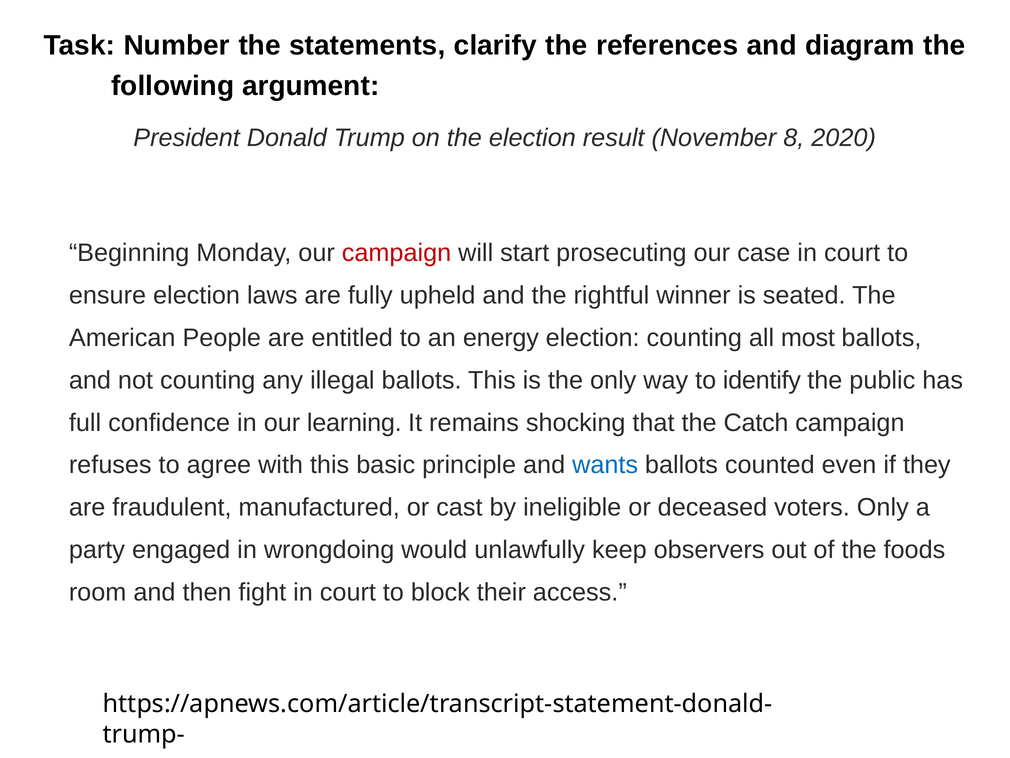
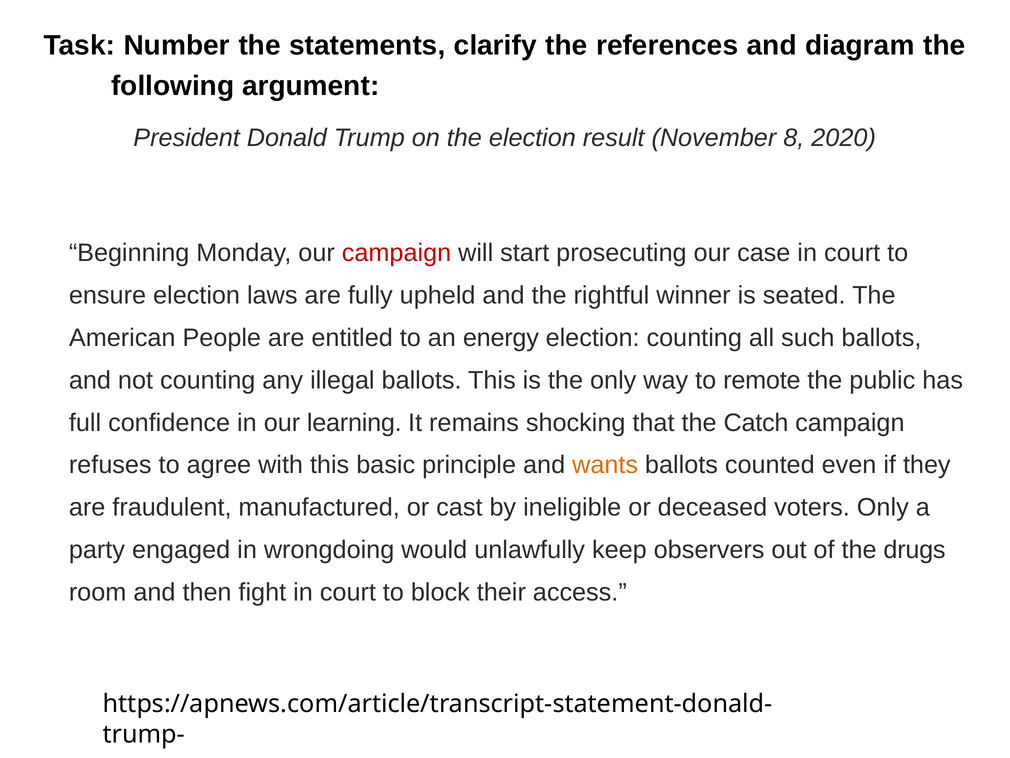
most: most -> such
identify: identify -> remote
wants colour: blue -> orange
foods: foods -> drugs
